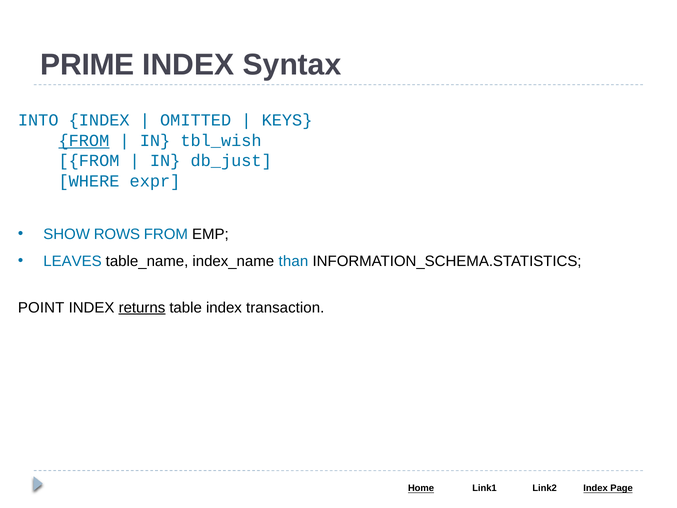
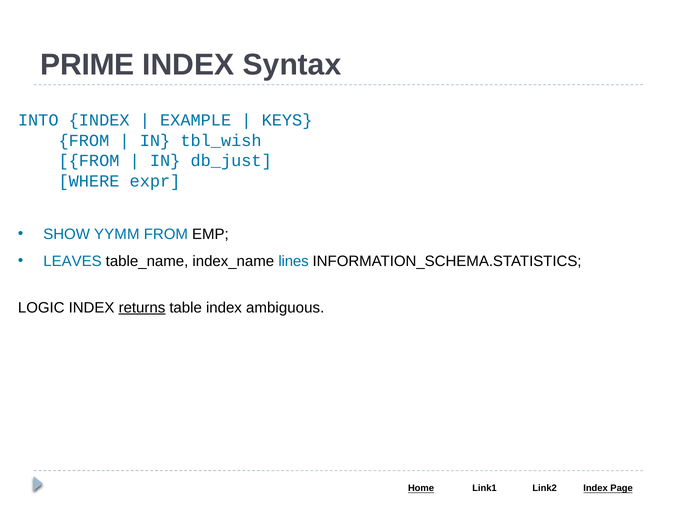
OMITTED: OMITTED -> EXAMPLE
FROM at (84, 141) underline: present -> none
ROWS: ROWS -> YYMM
than: than -> lines
POINT: POINT -> LOGIC
transaction: transaction -> ambiguous
